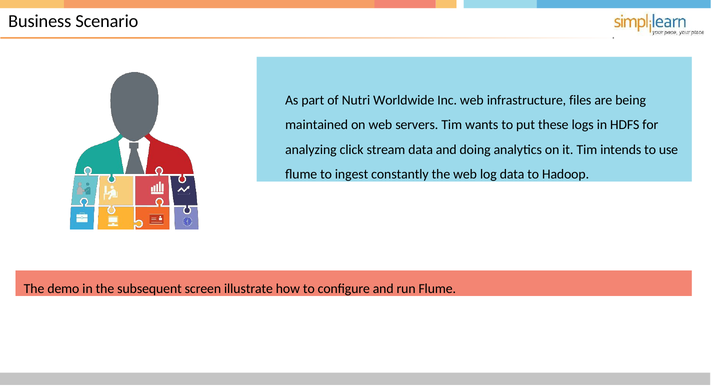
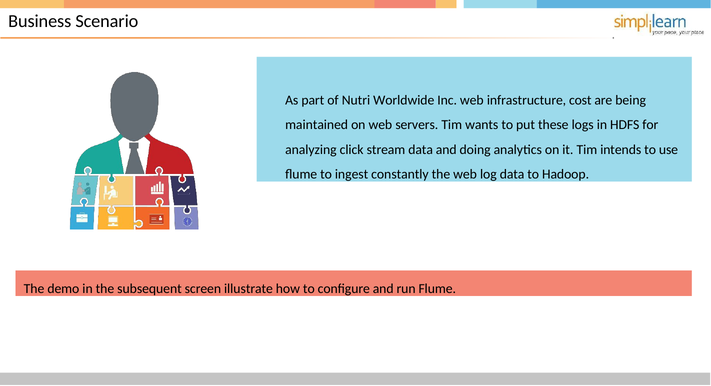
files: files -> cost
